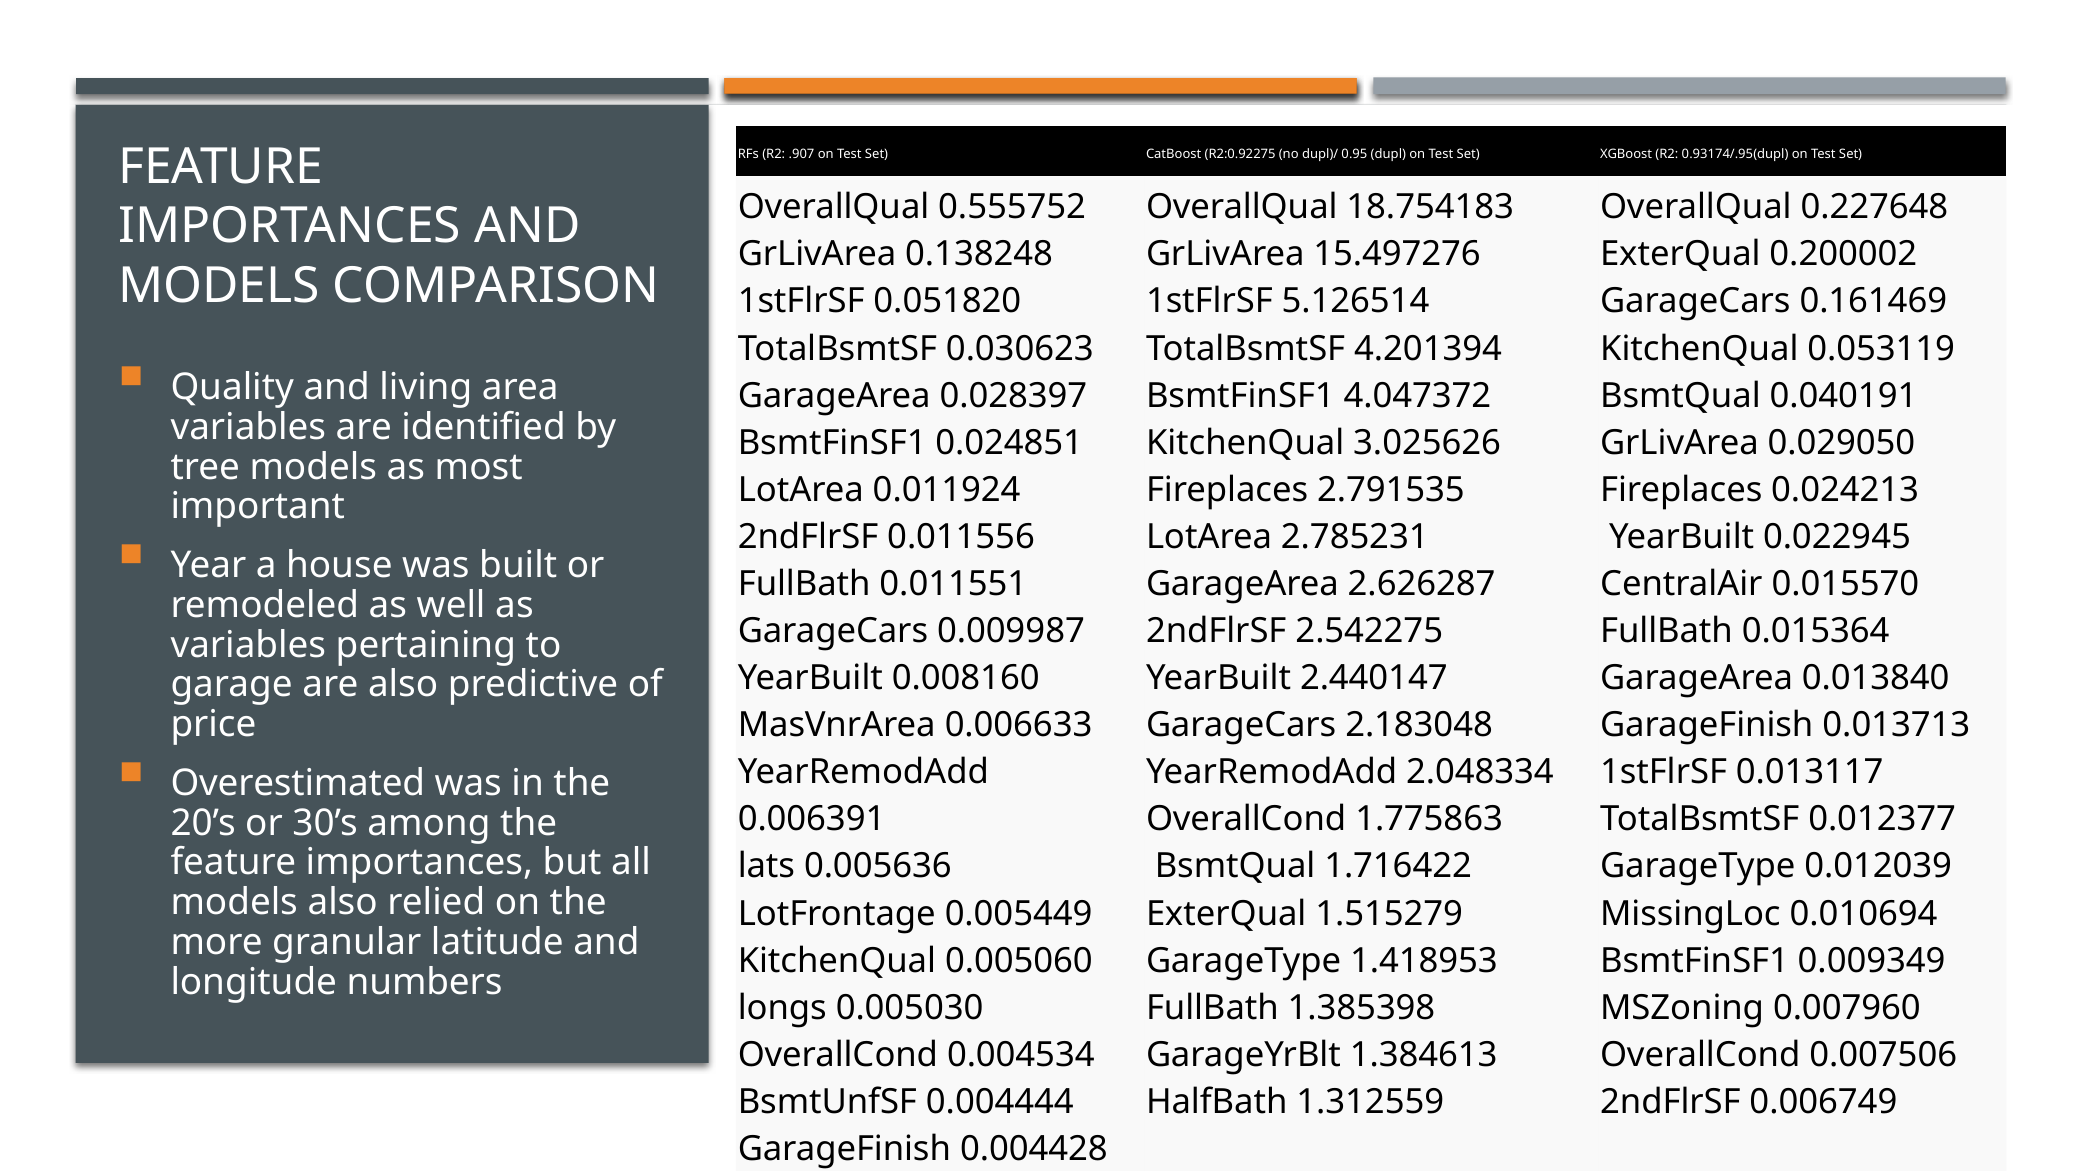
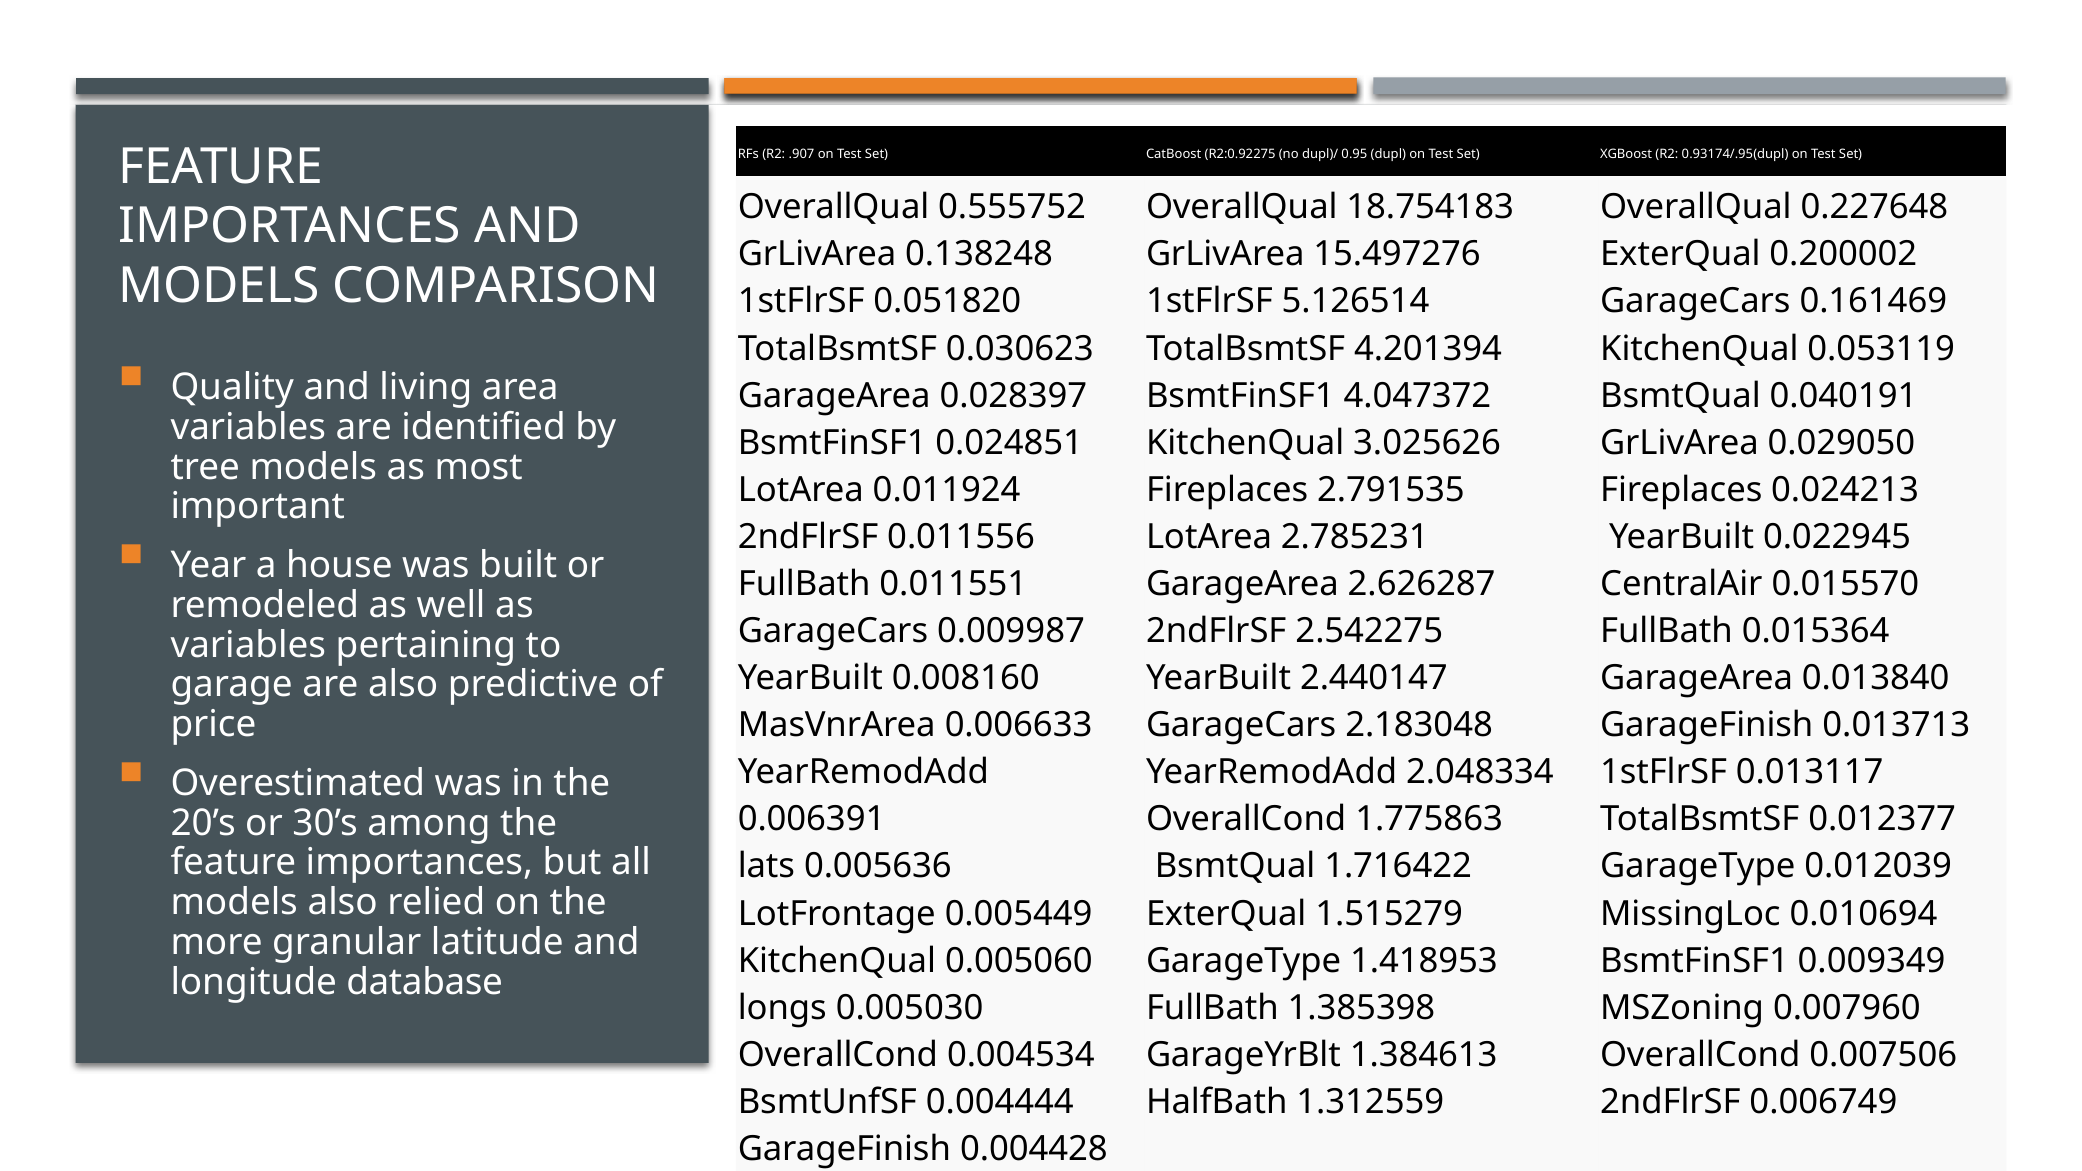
numbers: numbers -> database
